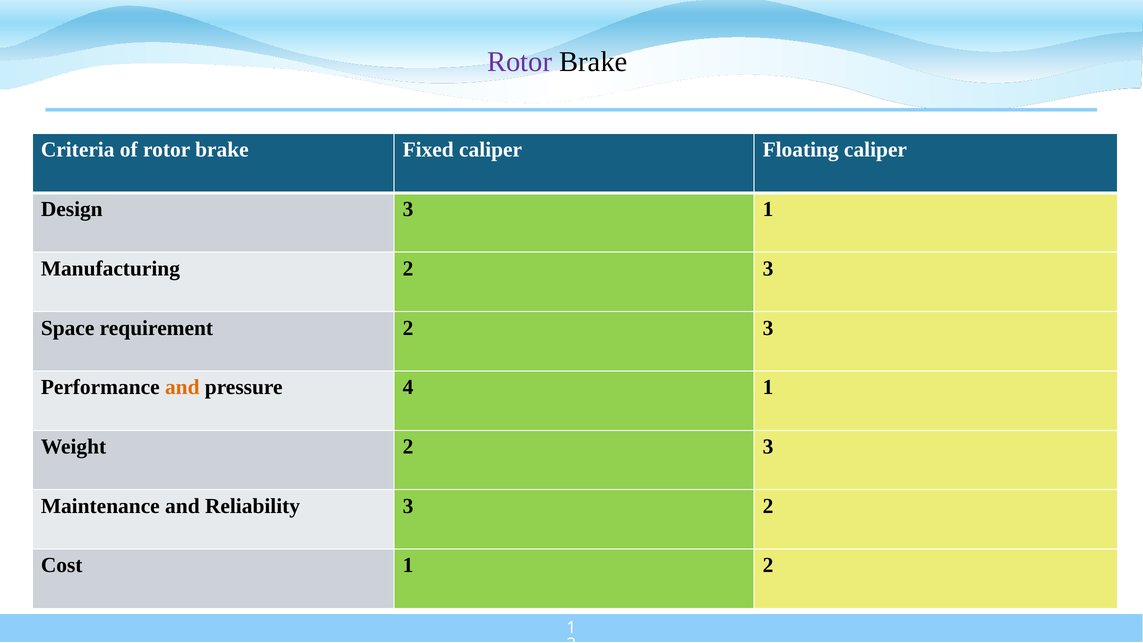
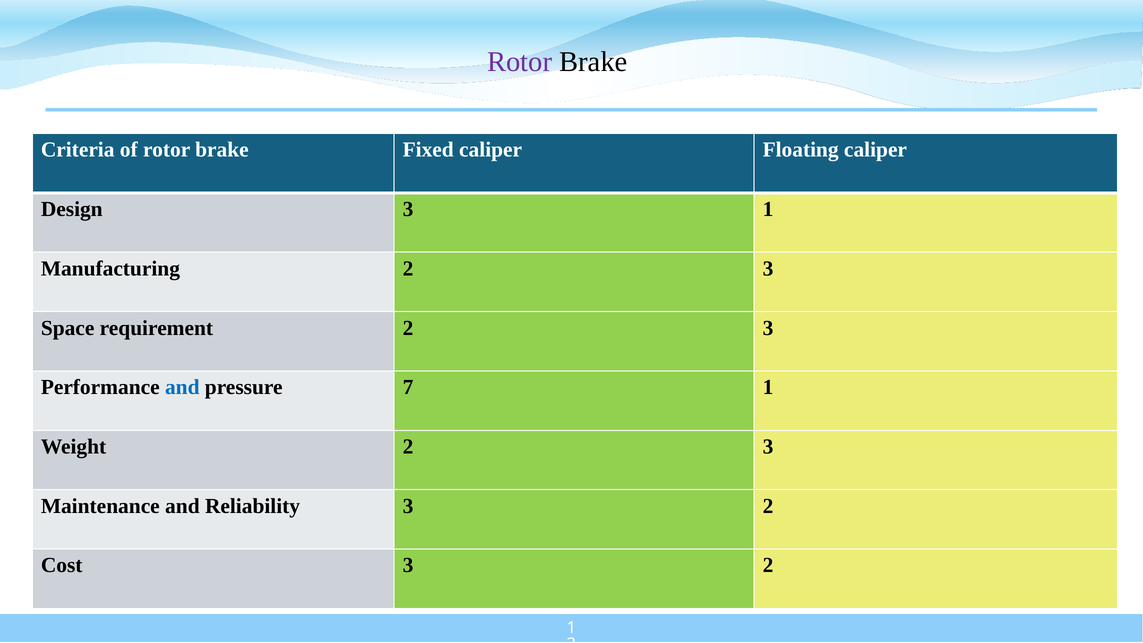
and at (182, 387) colour: orange -> blue
4: 4 -> 7
Cost 1: 1 -> 3
